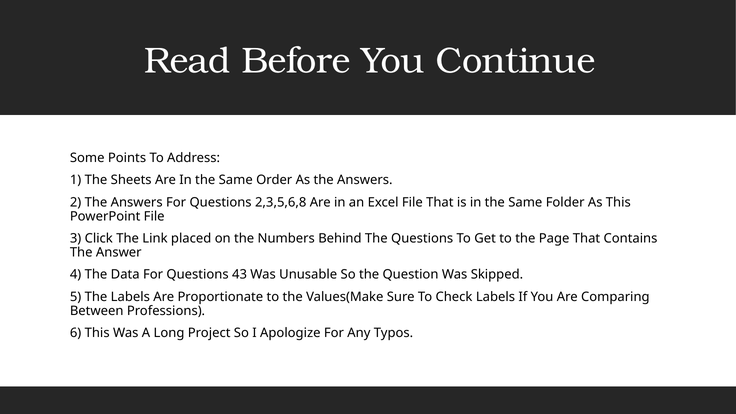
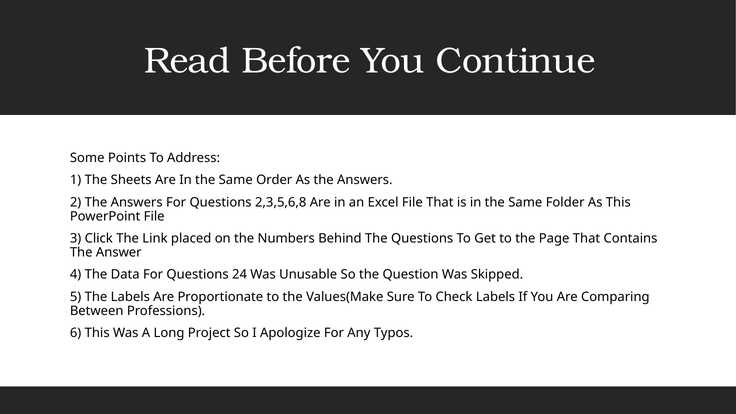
43: 43 -> 24
